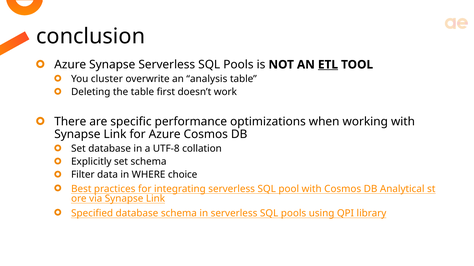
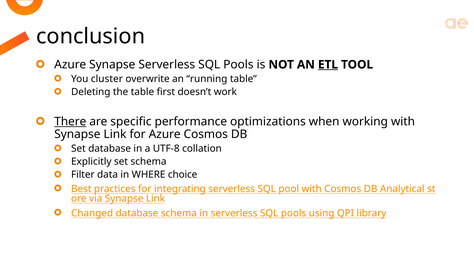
analysis: analysis -> running
There underline: none -> present
Specified: Specified -> Changed
